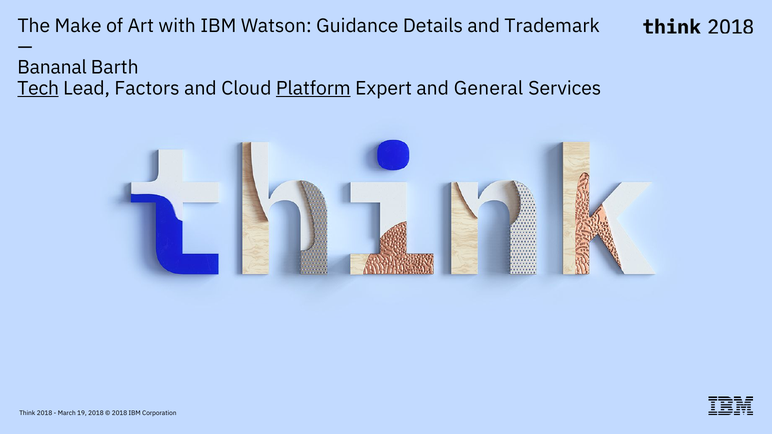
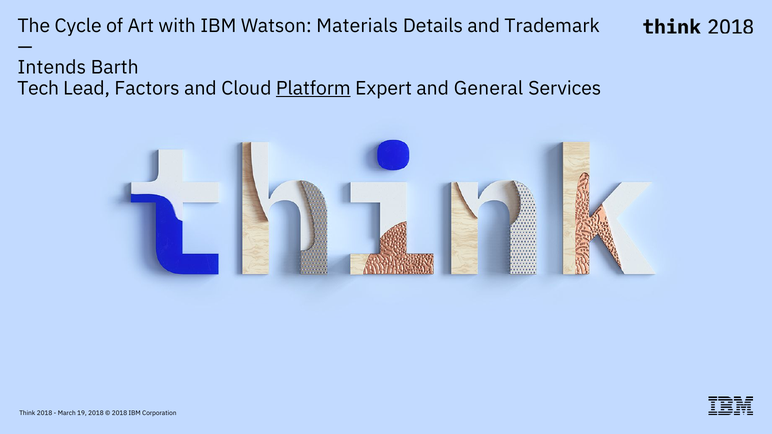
Make: Make -> Cycle
Guidance: Guidance -> Materials
Bananal: Bananal -> Intends
Tech underline: present -> none
